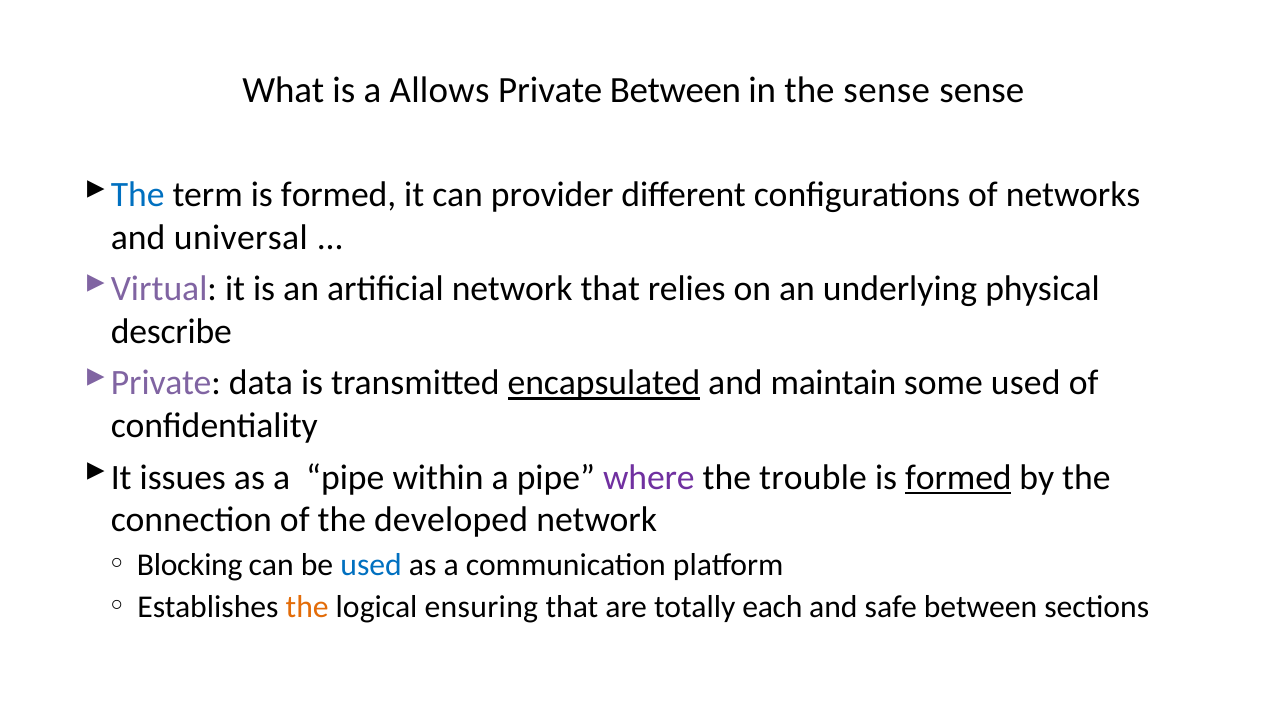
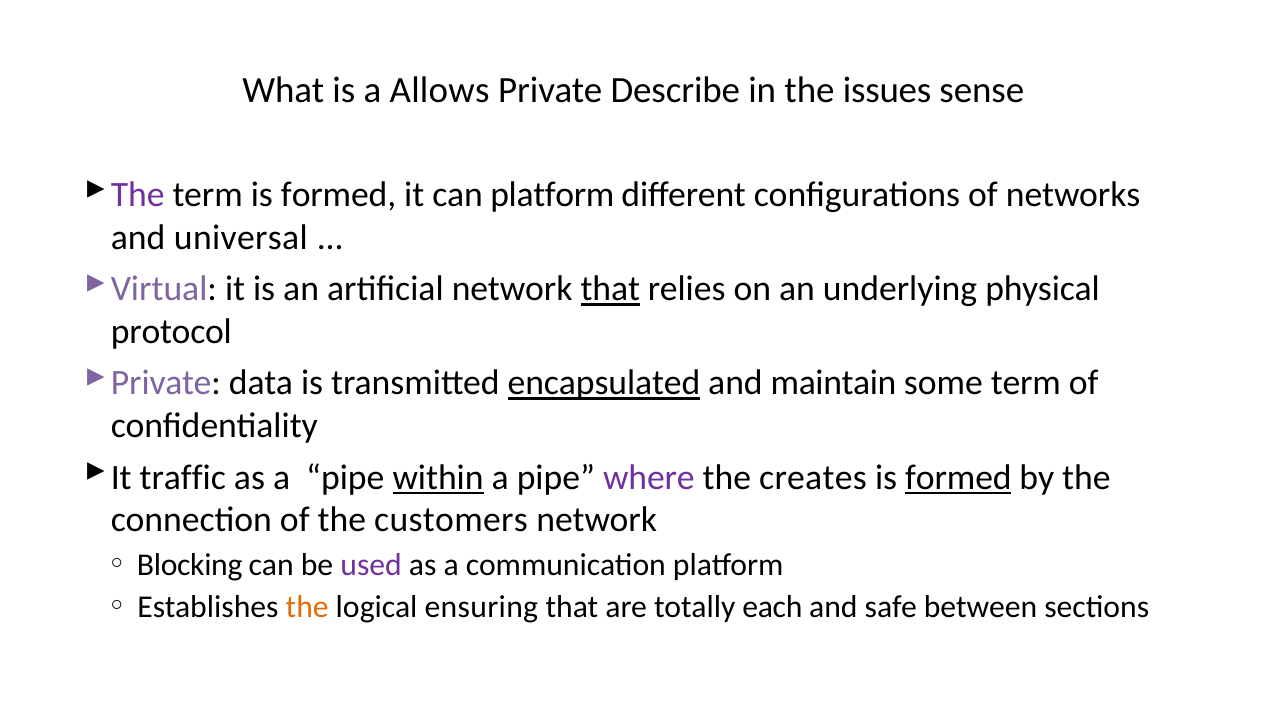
Private Between: Between -> Describe
the sense: sense -> issues
The at (138, 195) colour: blue -> purple
can provider: provider -> platform
that at (610, 289) underline: none -> present
describe: describe -> protocol
some used: used -> term
issues: issues -> traffic
within underline: none -> present
trouble: trouble -> creates
developed: developed -> customers
used at (371, 564) colour: blue -> purple
